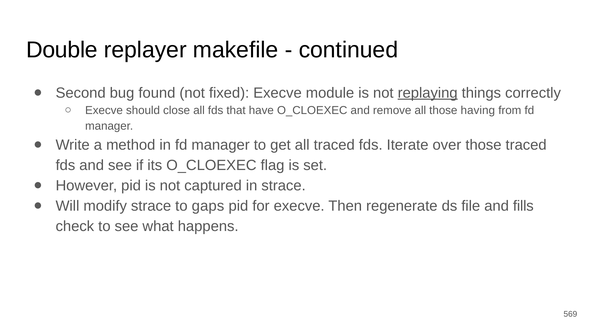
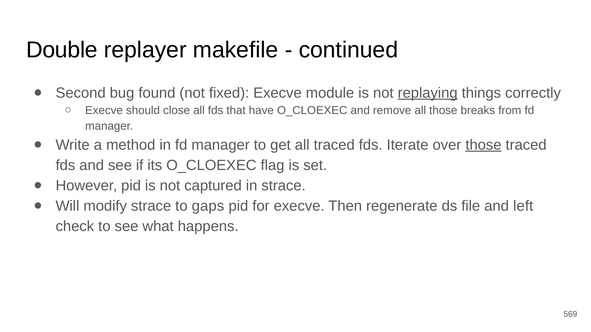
having: having -> breaks
those at (483, 145) underline: none -> present
fills: fills -> left
